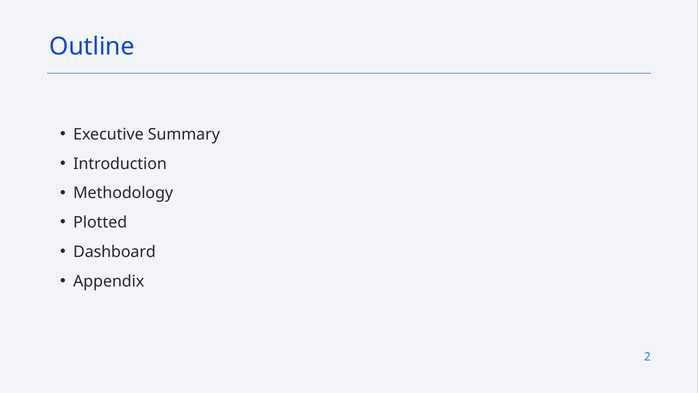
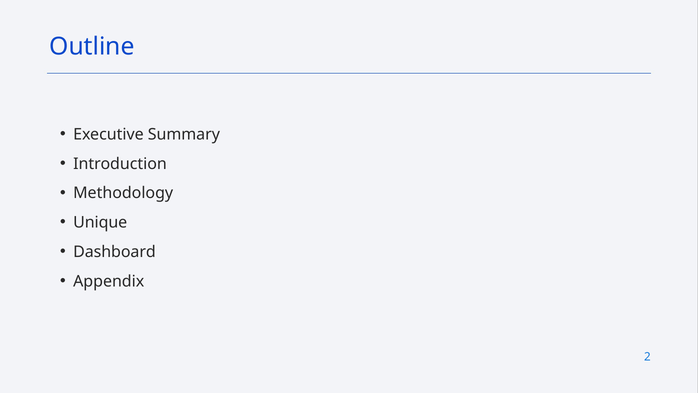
Plotted: Plotted -> Unique
